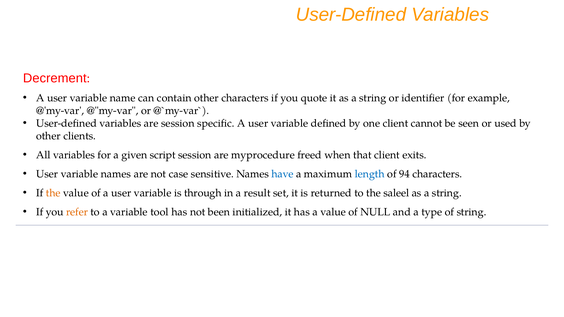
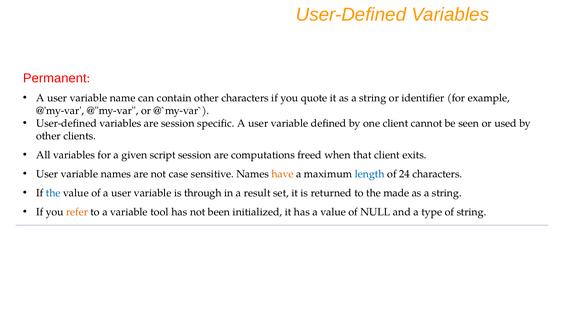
Decrement: Decrement -> Permanent
myprocedure: myprocedure -> computations
have colour: blue -> orange
94: 94 -> 24
the at (53, 193) colour: orange -> blue
saleel: saleel -> made
